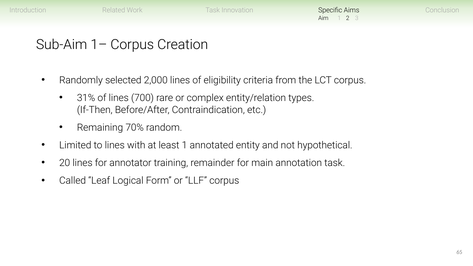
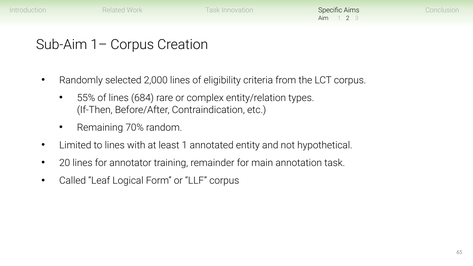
31%: 31% -> 55%
700: 700 -> 684
